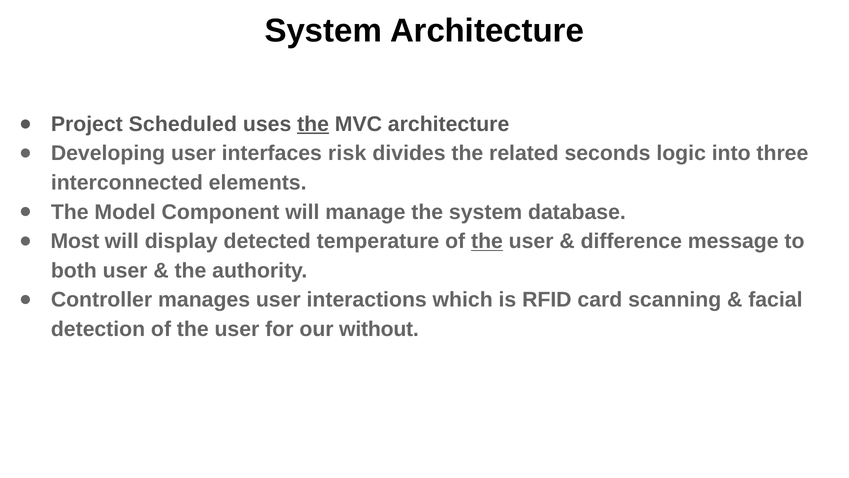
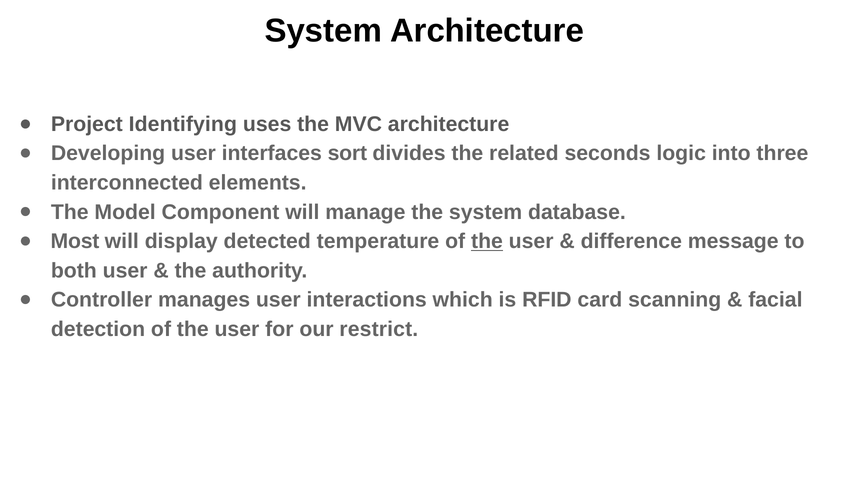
Scheduled: Scheduled -> Identifying
the at (313, 124) underline: present -> none
risk: risk -> sort
without: without -> restrict
